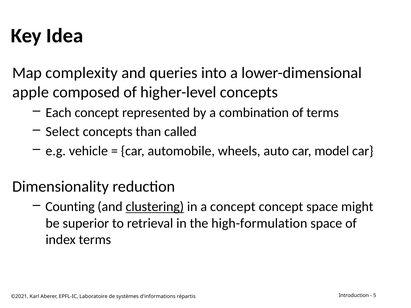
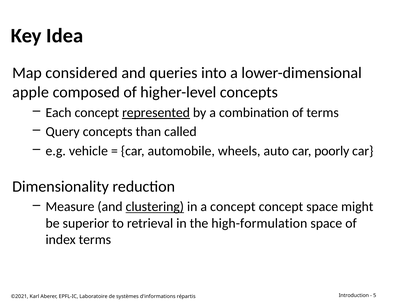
complexity: complexity -> considered
represented underline: none -> present
Select: Select -> Query
model: model -> poorly
Counting: Counting -> Measure
